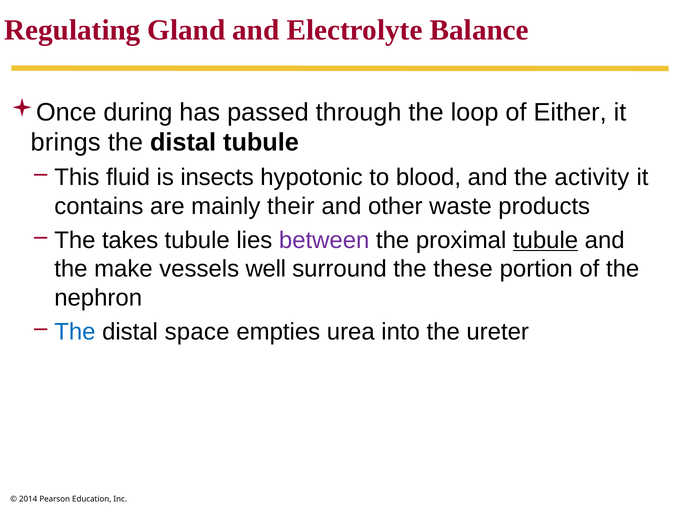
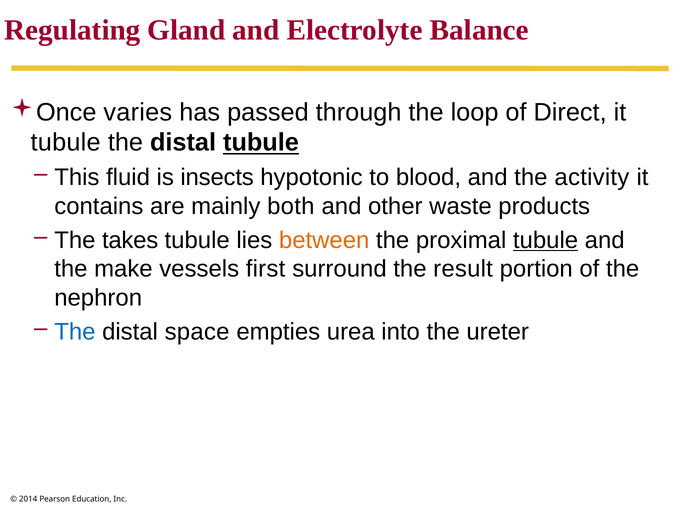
during: during -> varies
Either: Either -> Direct
brings at (66, 143): brings -> tubule
tubule at (261, 143) underline: none -> present
their: their -> both
between colour: purple -> orange
well: well -> first
these: these -> result
